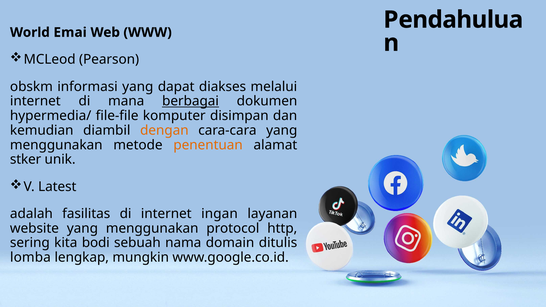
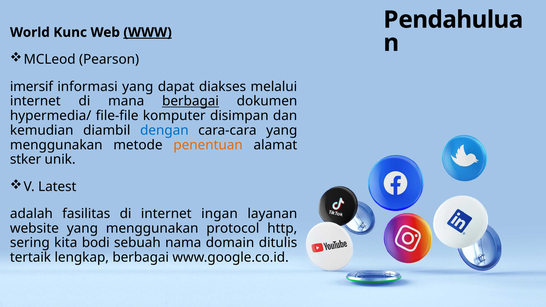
Emai: Emai -> Kunc
WWW underline: none -> present
obskm: obskm -> imersif
dengan colour: orange -> blue
lomba: lomba -> tertaik
lengkap mungkin: mungkin -> berbagai
